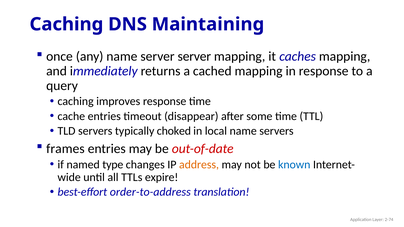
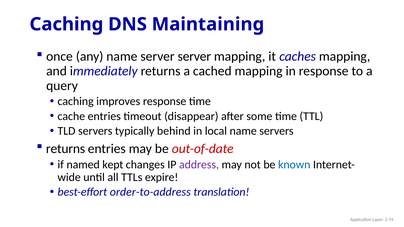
choked: choked -> behind
frames at (65, 149): frames -> returns
type: type -> kept
address colour: orange -> purple
